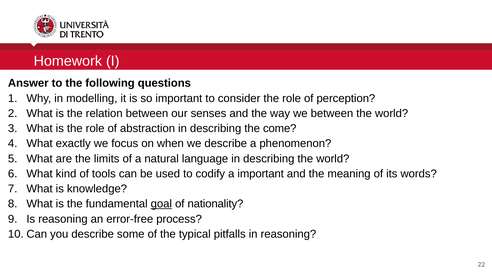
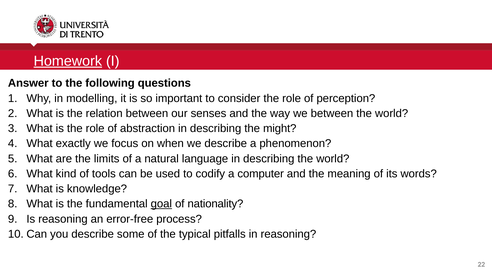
Homework underline: none -> present
come: come -> might
a important: important -> computer
